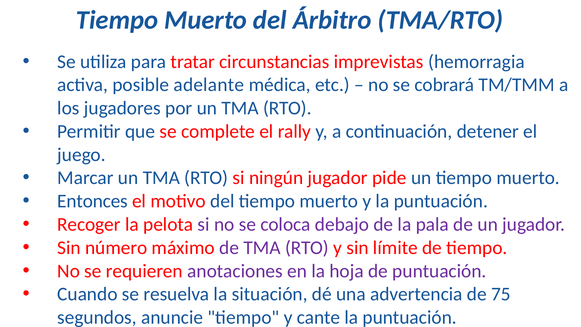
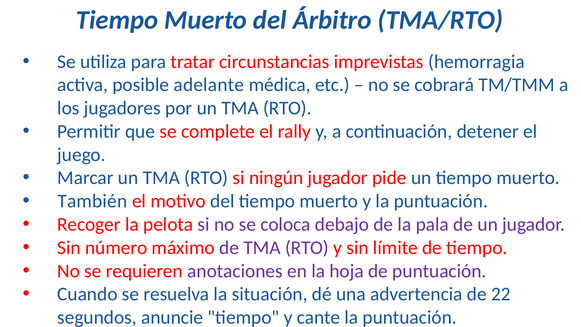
Entonces: Entonces -> También
75: 75 -> 22
